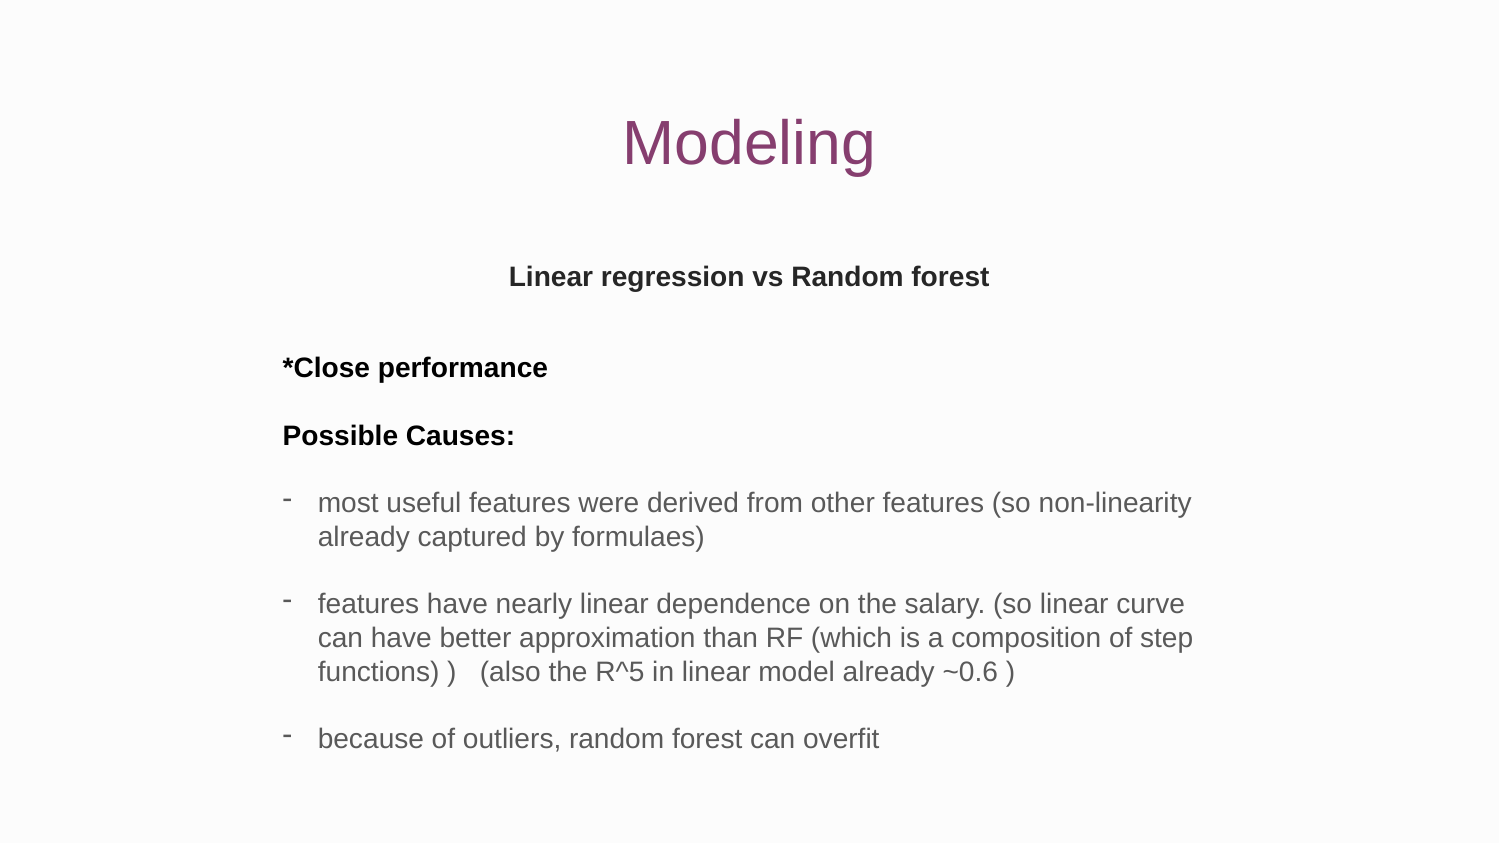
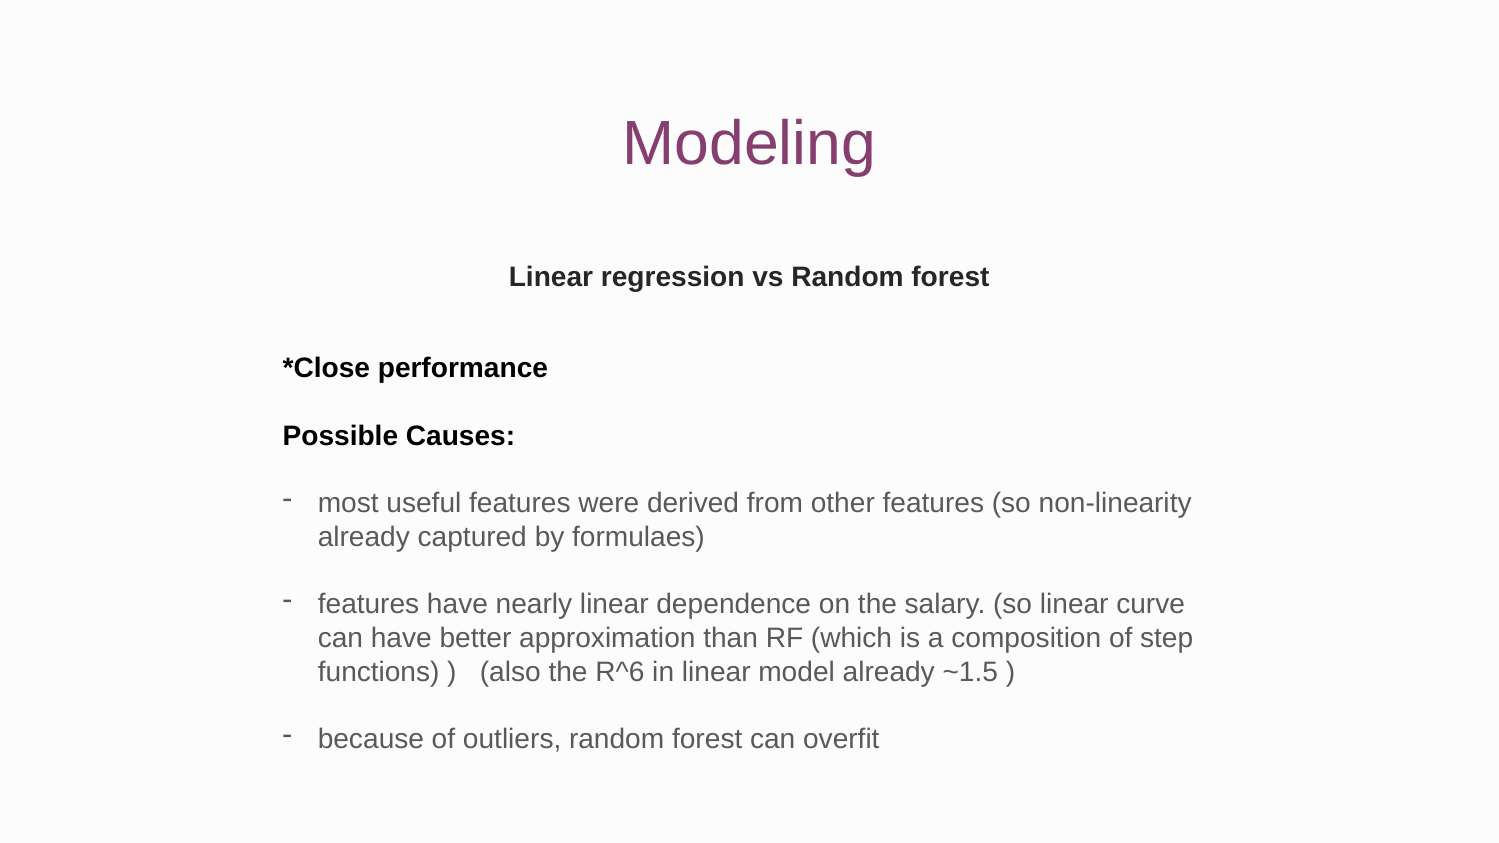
R^5: R^5 -> R^6
~0.6: ~0.6 -> ~1.5
